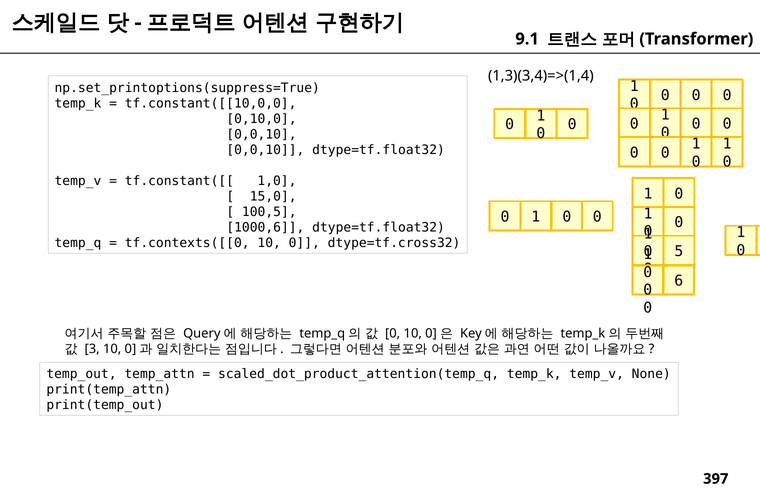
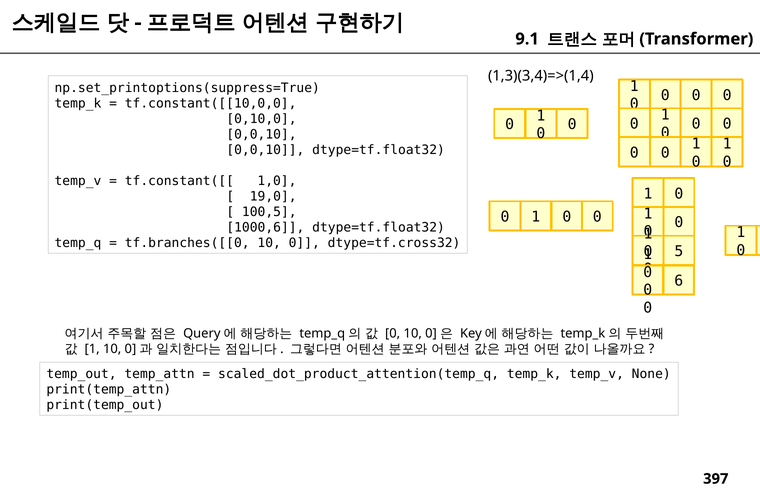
15,0: 15,0 -> 19,0
tf.contexts([[0: tf.contexts([[0 -> tf.branches([[0
3 at (92, 349): 3 -> 1
